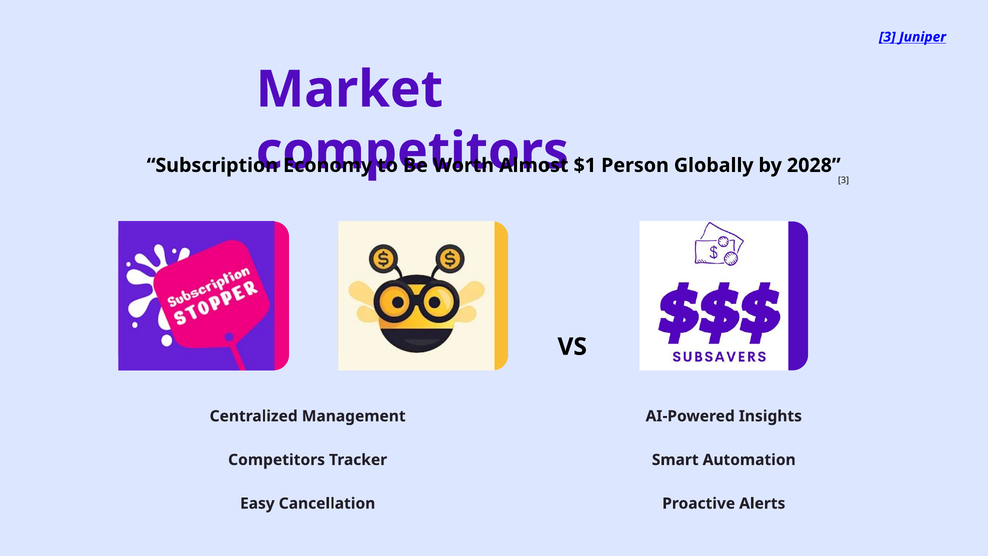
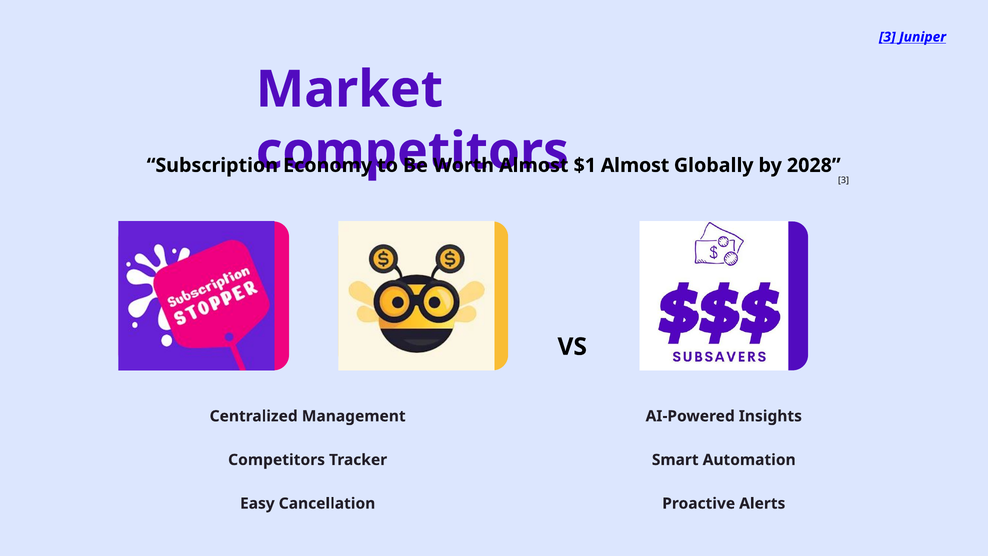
$1 Person: Person -> Almost
